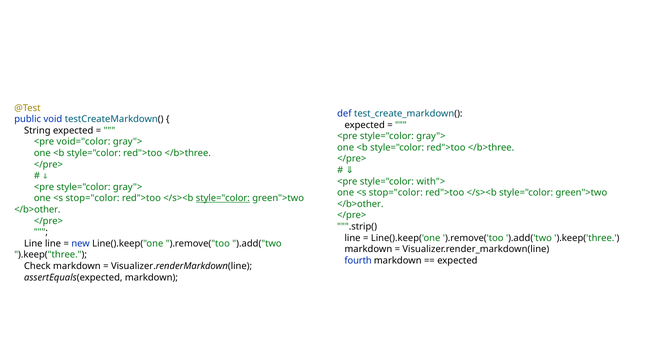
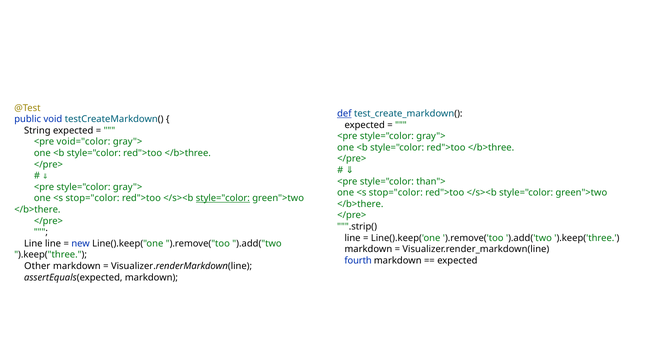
def underline: none -> present
with">: with"> -> than">
</b>other at (360, 204): </b>other -> </b>there
</b>other at (37, 210): </b>other -> </b>there
Check: Check -> Other
